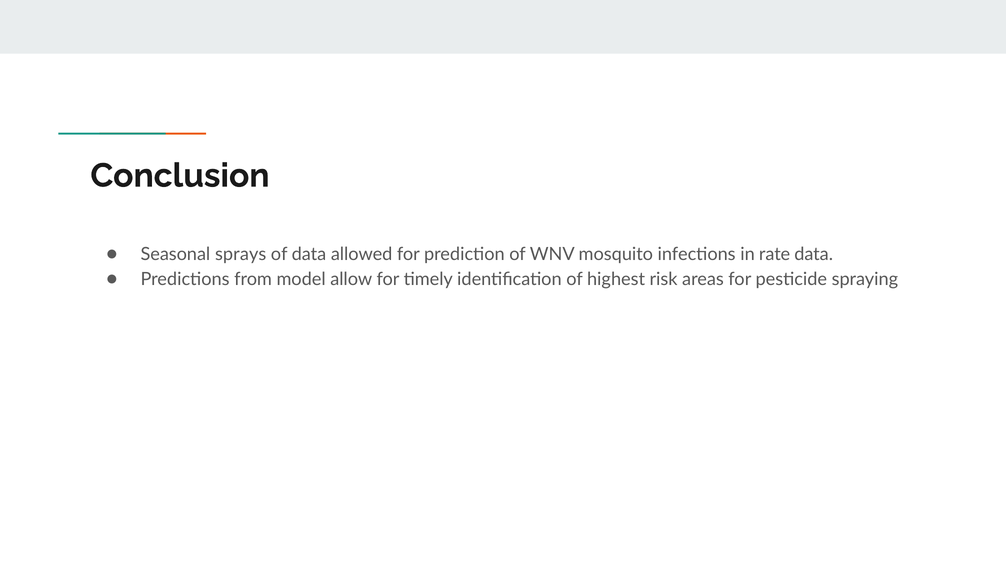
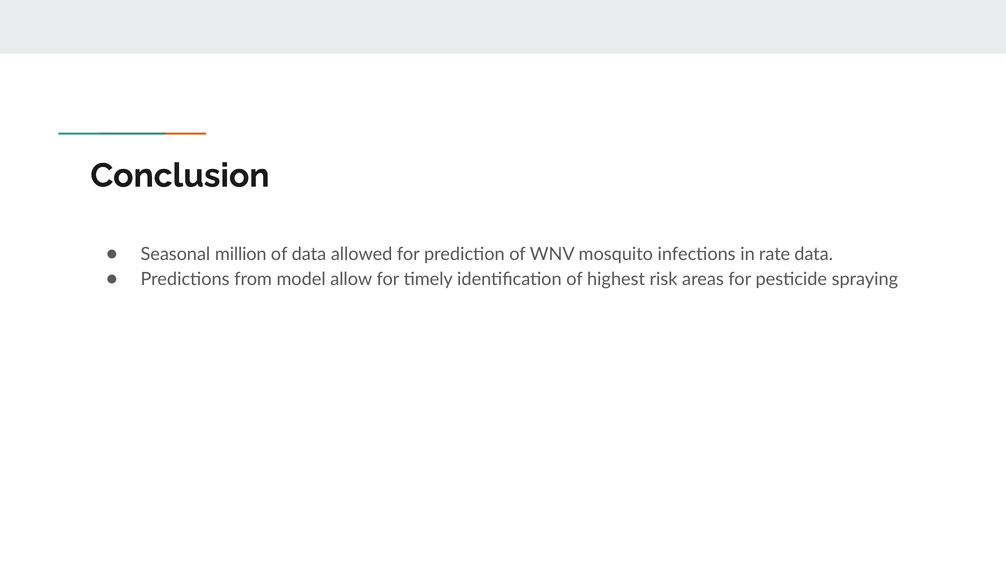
sprays: sprays -> million
